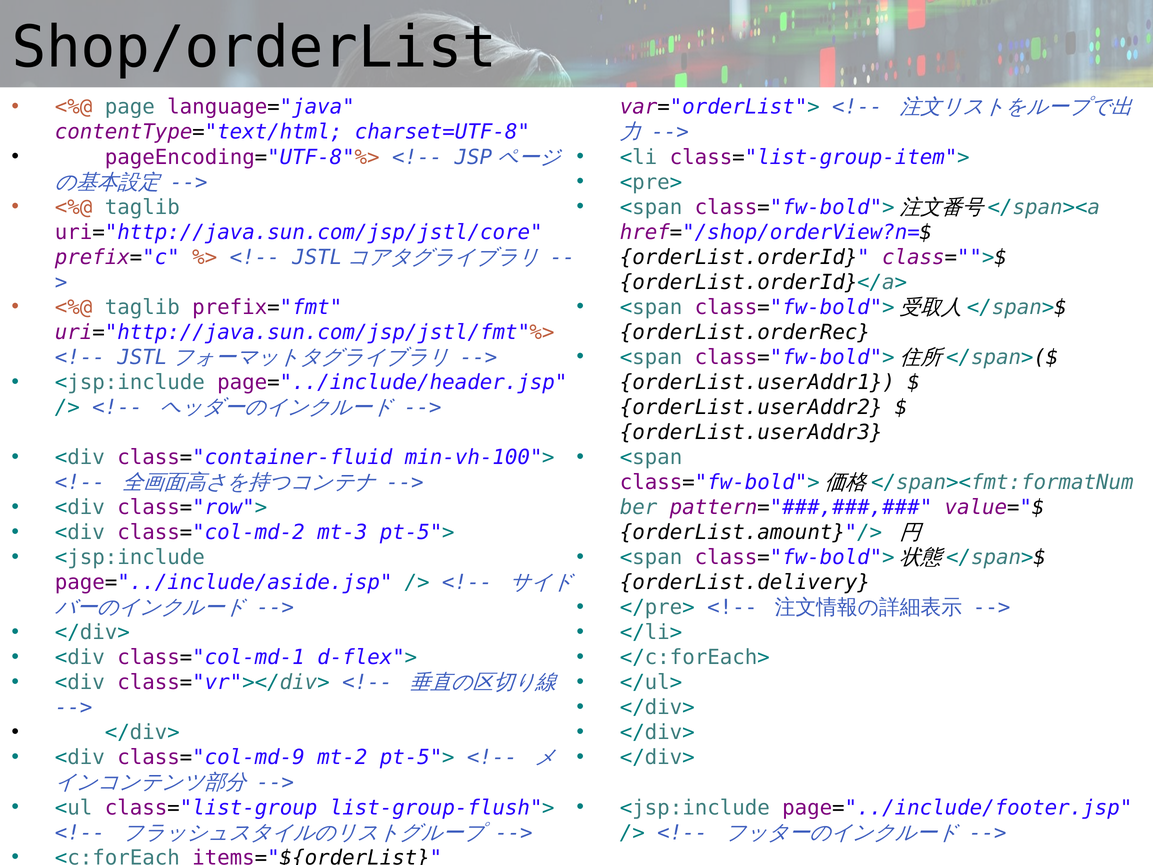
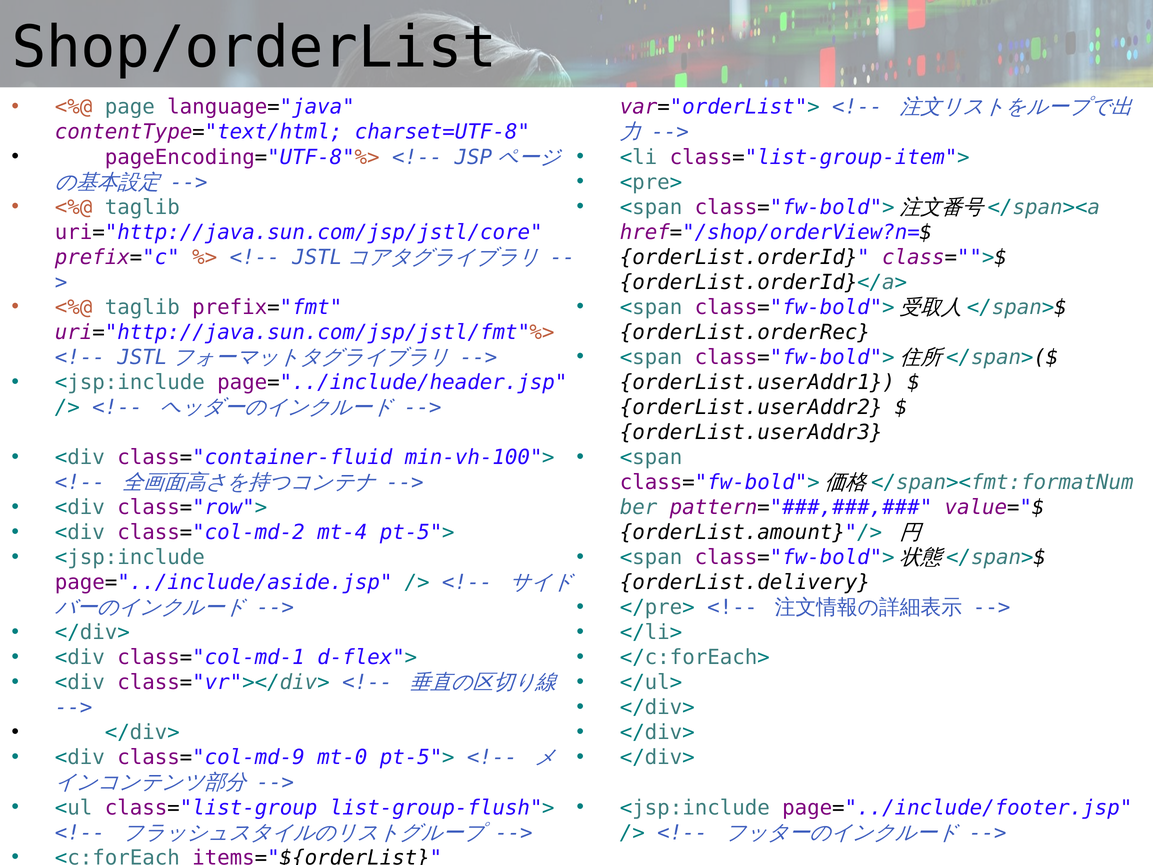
mt-3: mt-3 -> mt-4
mt-2: mt-2 -> mt-0
